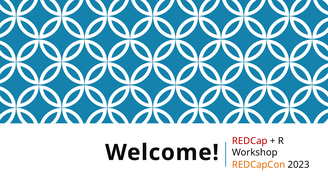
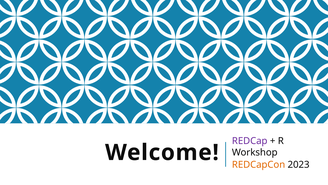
REDCap colour: red -> purple
